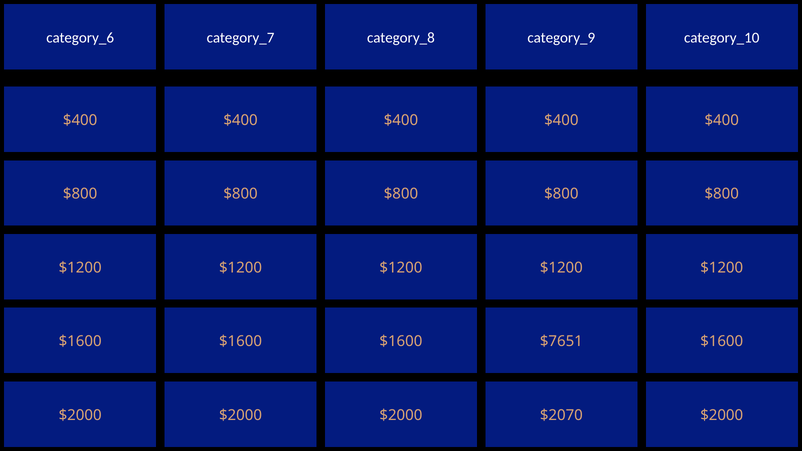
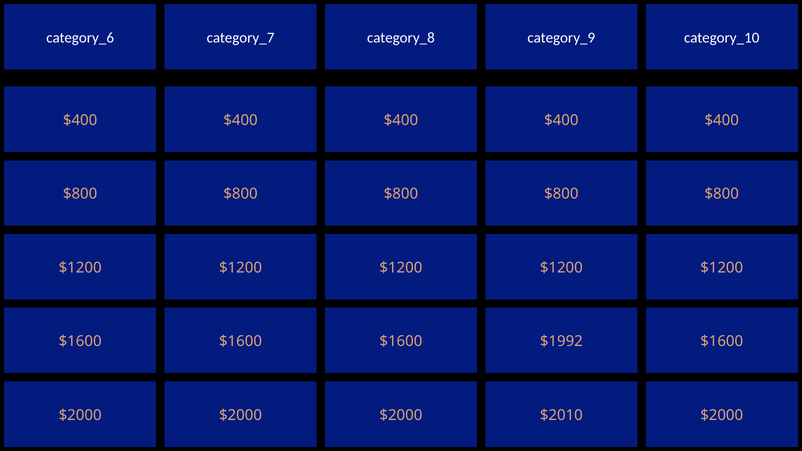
$7651: $7651 -> $1992
$2070: $2070 -> $2010
